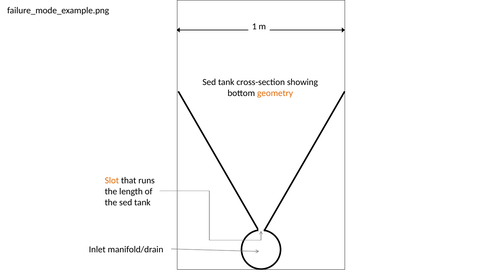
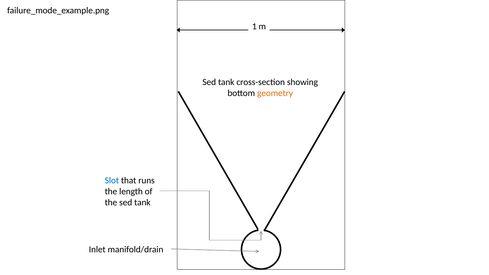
Slot colour: orange -> blue
